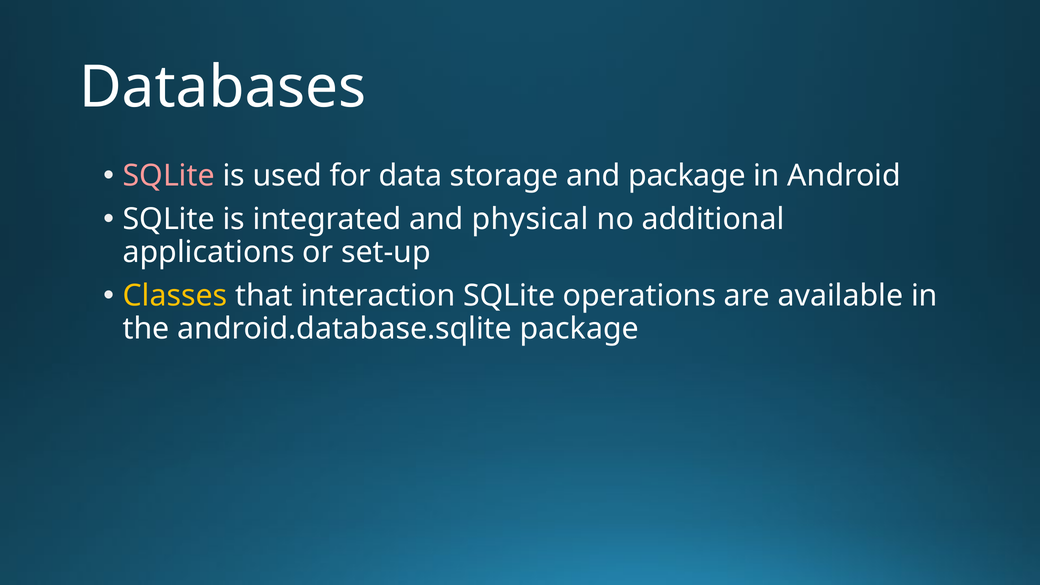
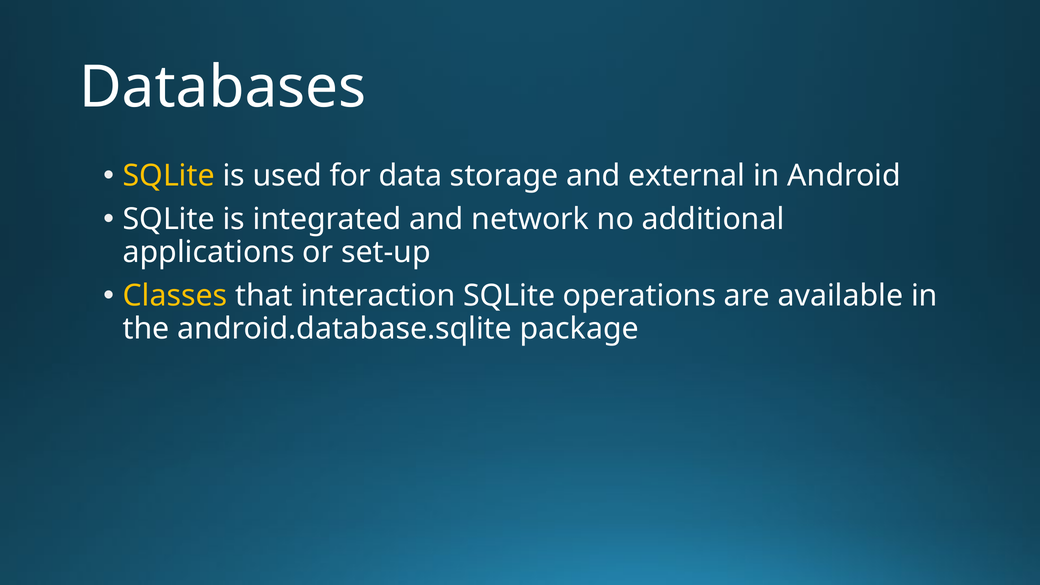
SQLite at (169, 176) colour: pink -> yellow
and package: package -> external
physical: physical -> network
